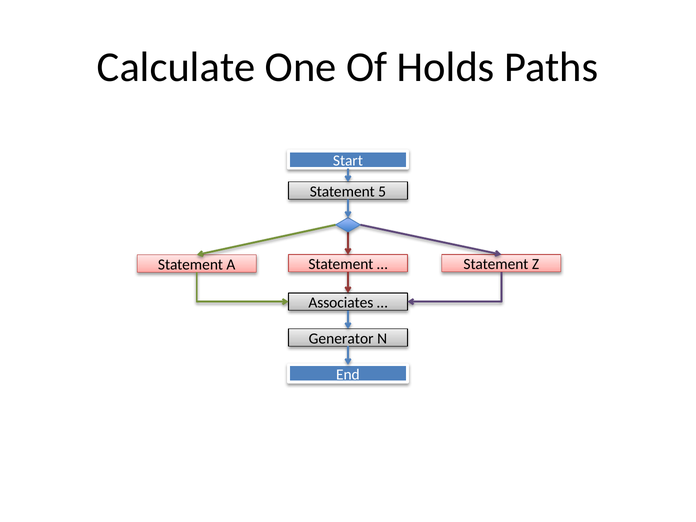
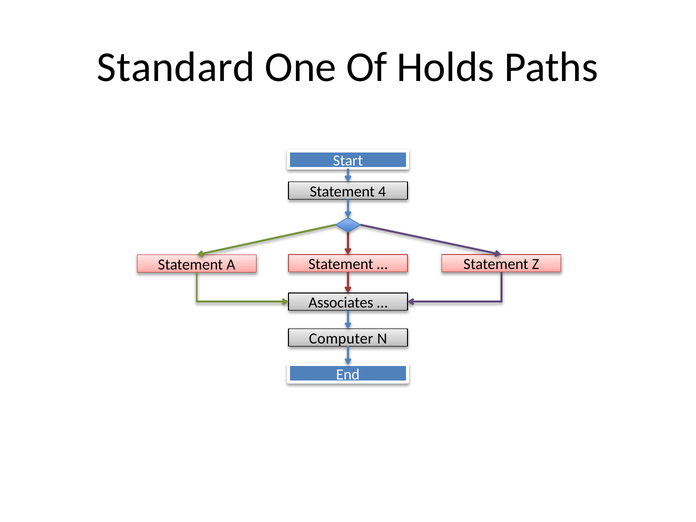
Calculate: Calculate -> Standard
5: 5 -> 4
Generator: Generator -> Computer
